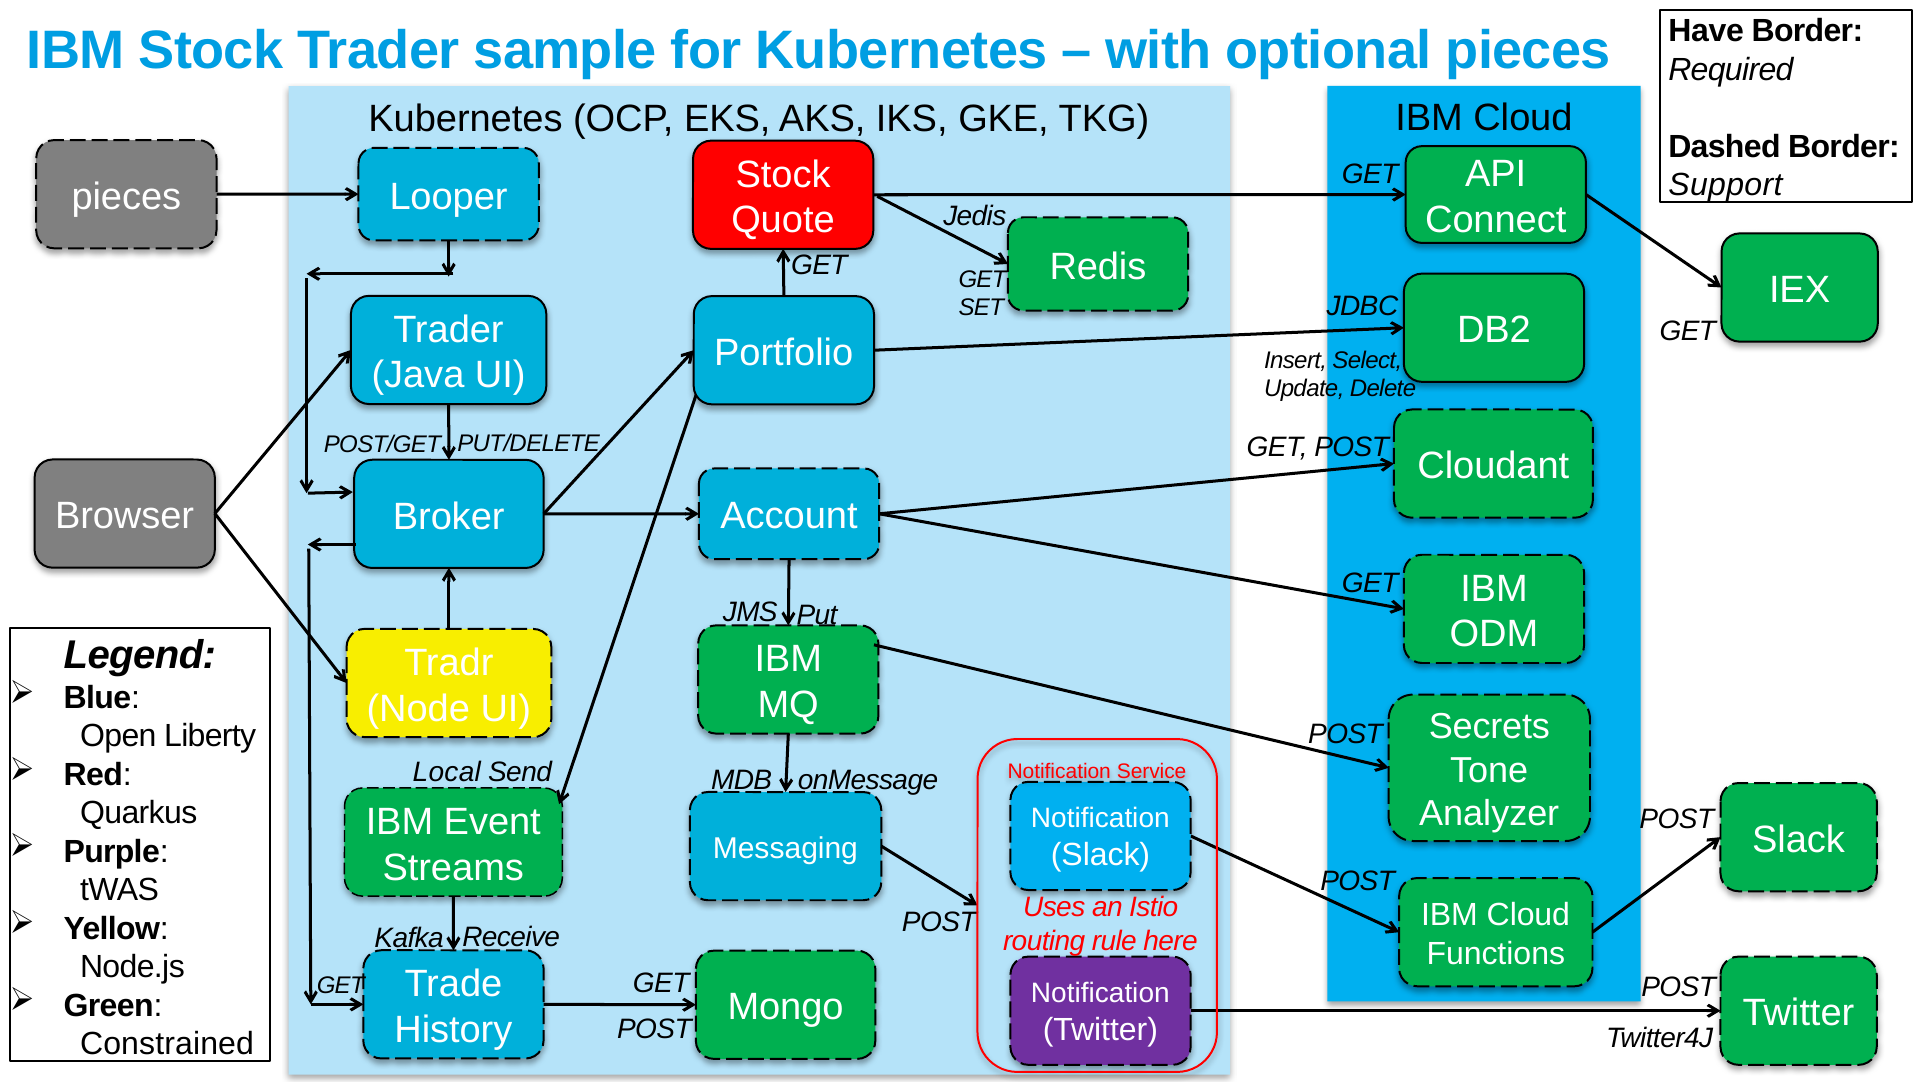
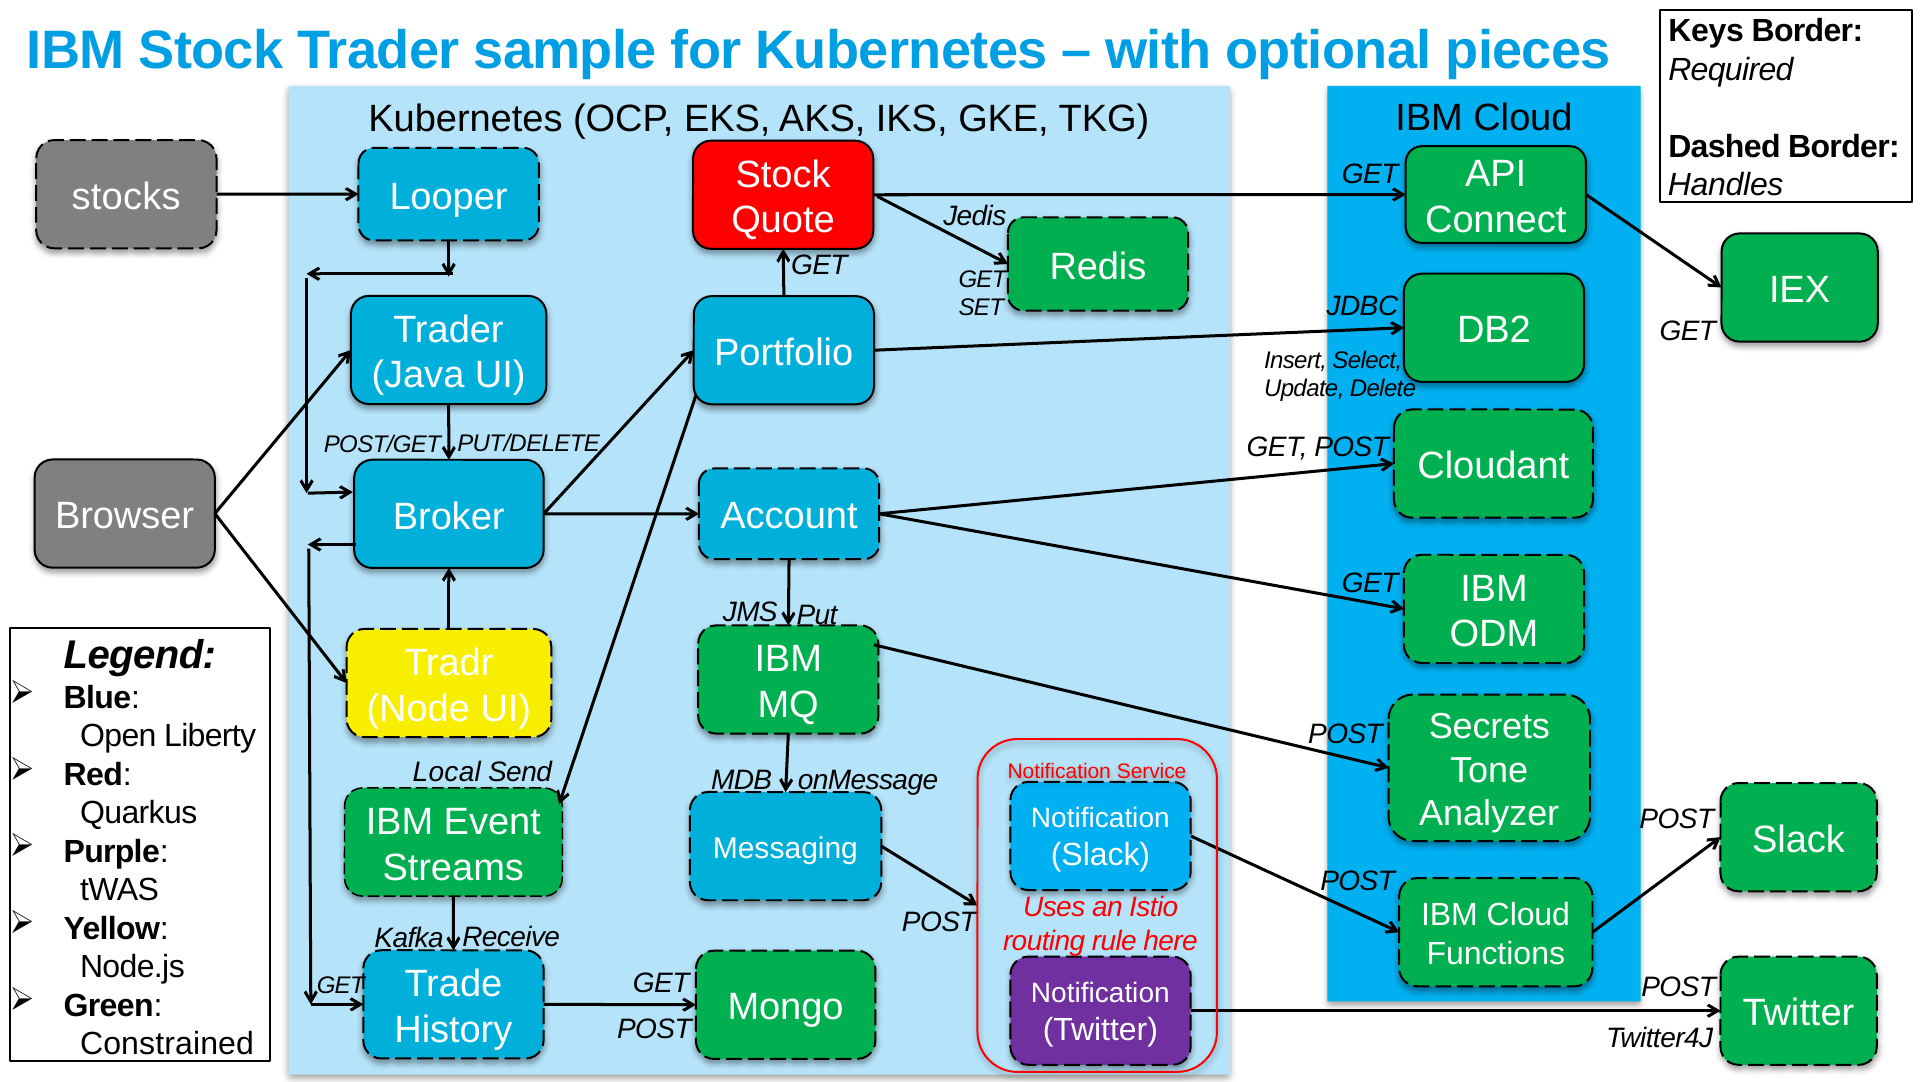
Have: Have -> Keys
Support: Support -> Handles
pieces at (126, 197): pieces -> stocks
